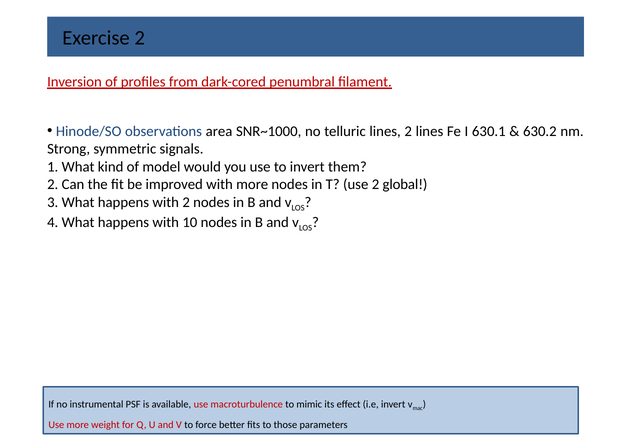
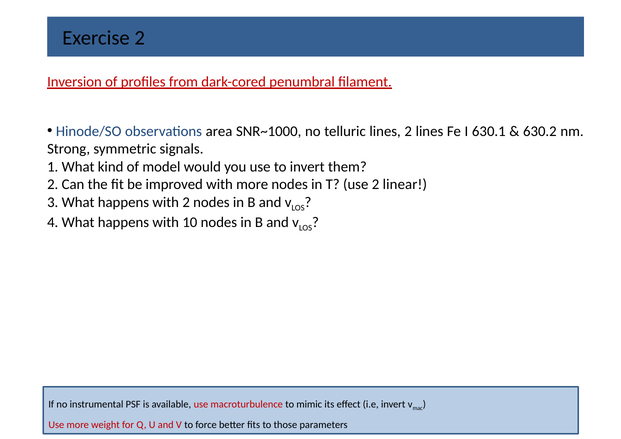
global: global -> linear
